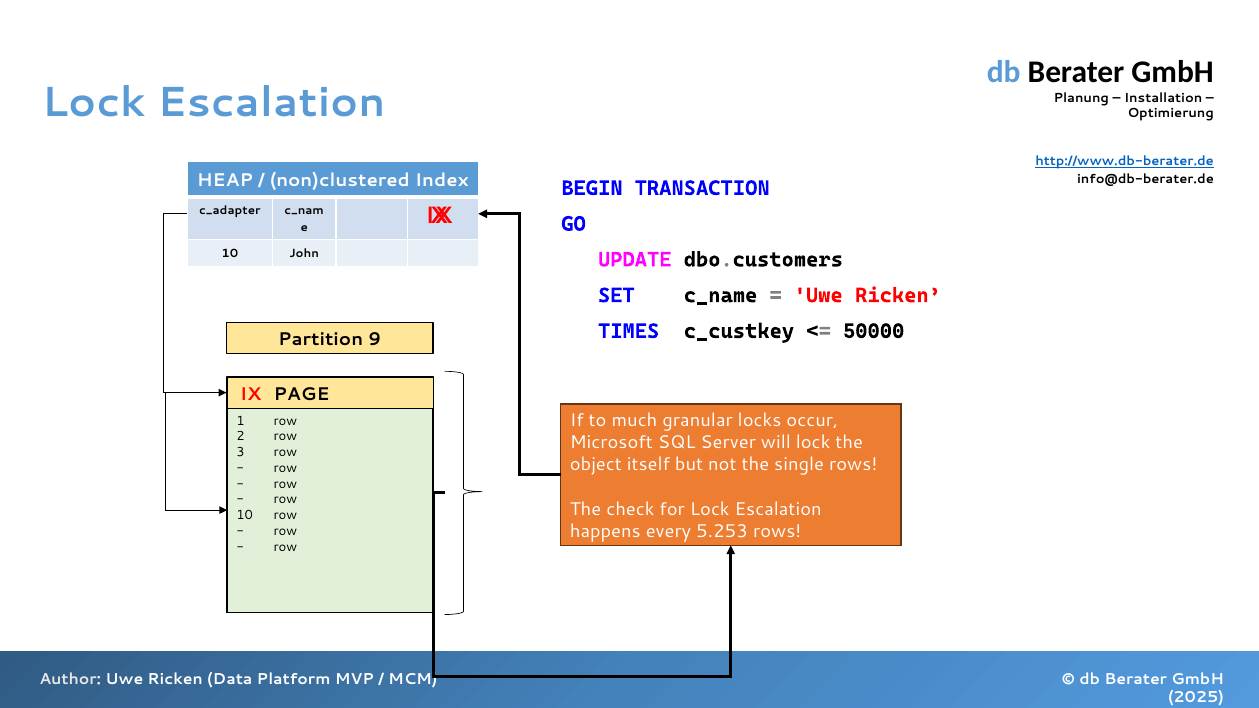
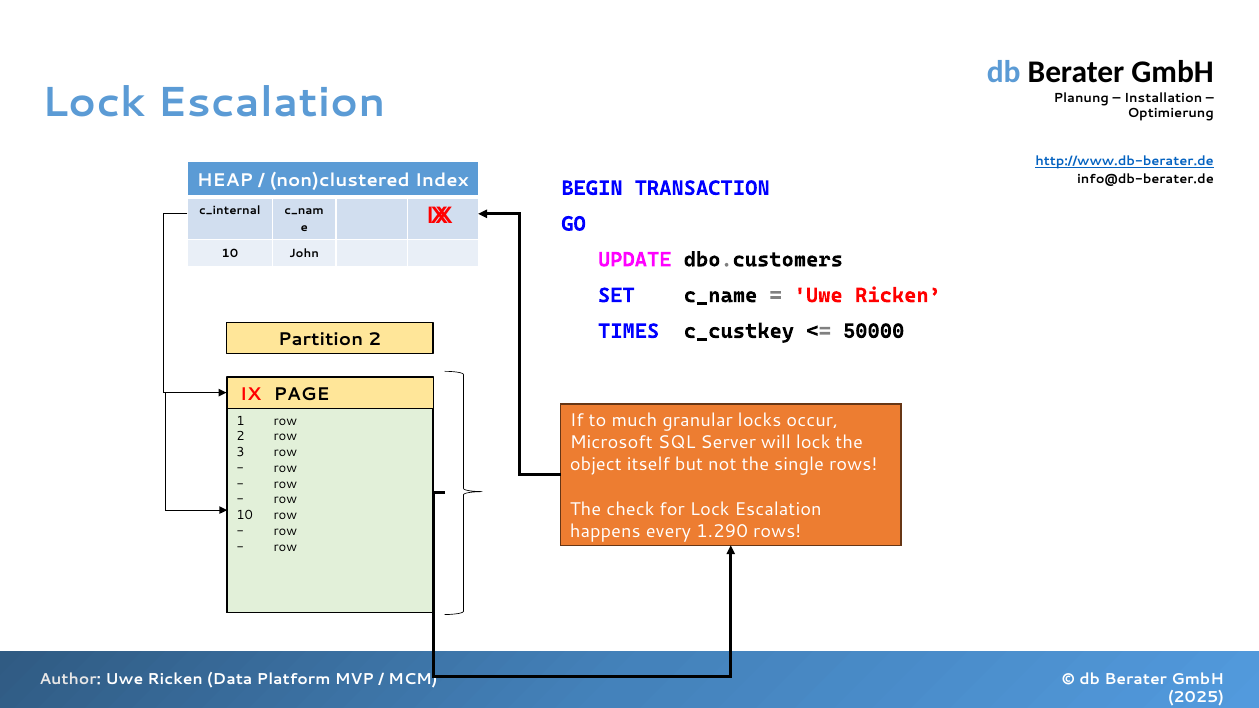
c_adapter: c_adapter -> c_internal
Partition 9: 9 -> 2
5.253: 5.253 -> 1.290
